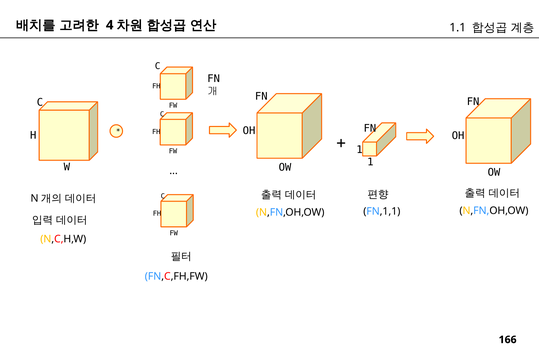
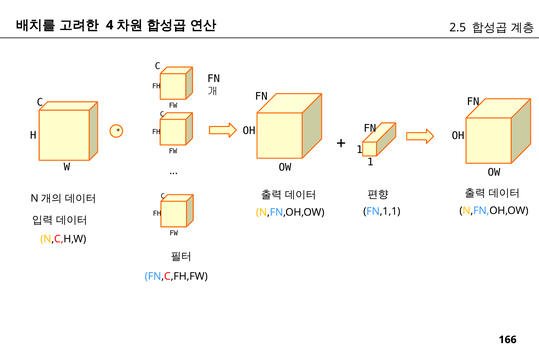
1.1: 1.1 -> 2.5
